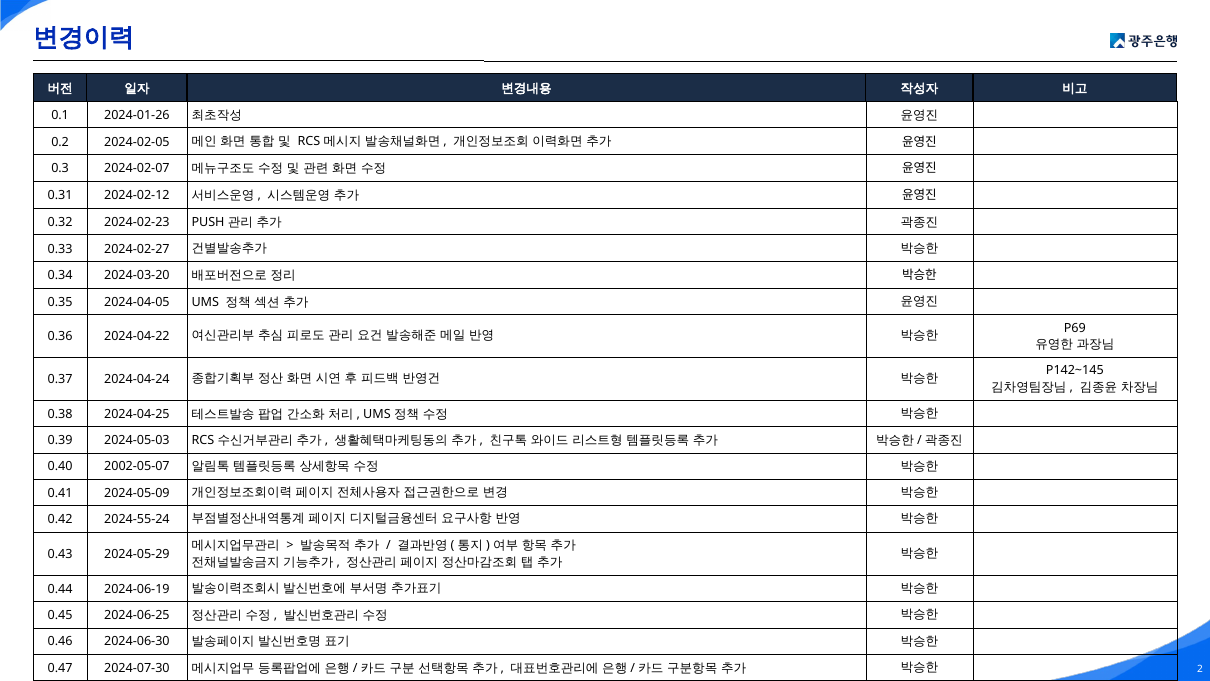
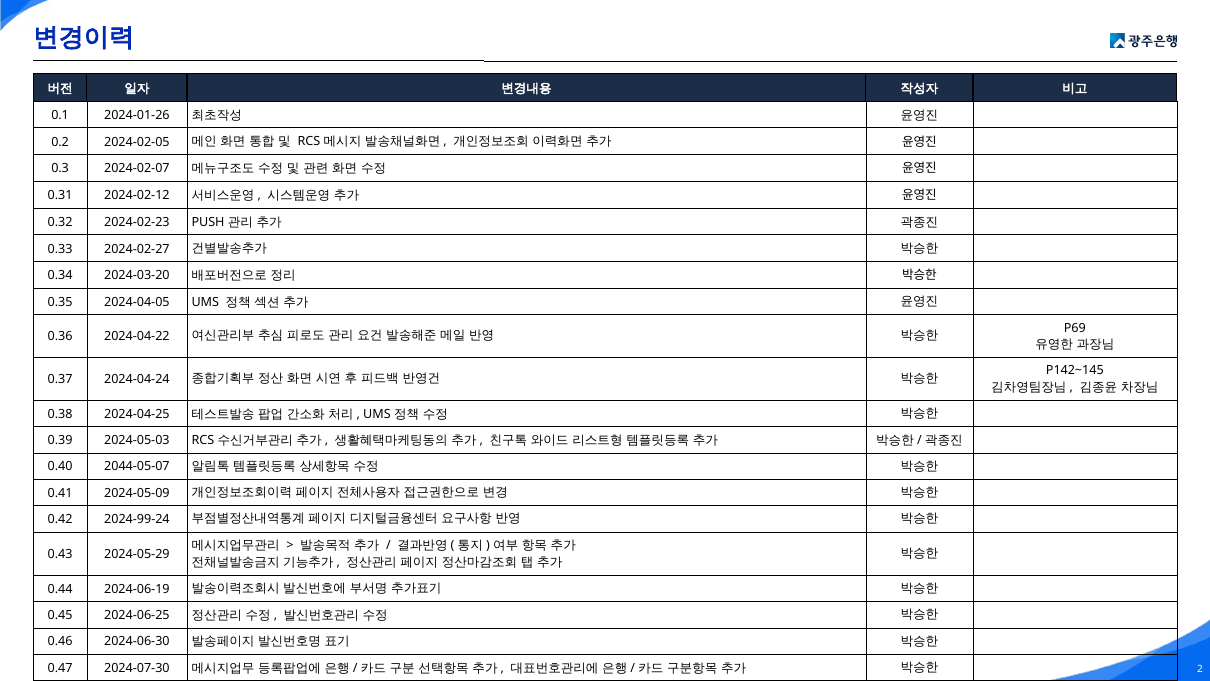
2002-05-07: 2002-05-07 -> 2044-05-07
2024-55-24: 2024-55-24 -> 2024-99-24
